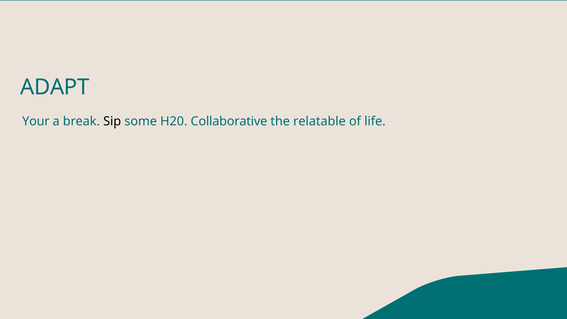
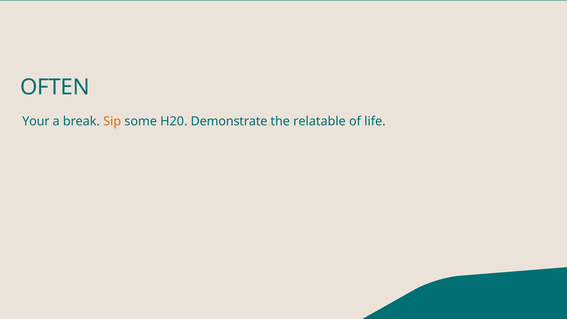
ADAPT: ADAPT -> OFTEN
Sip colour: black -> orange
Collaborative: Collaborative -> Demonstrate
